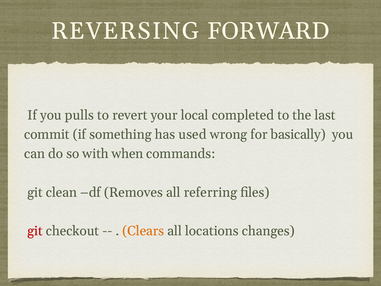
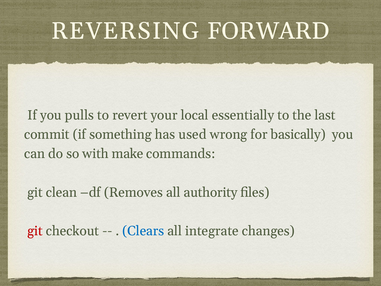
completed: completed -> essentially
when: when -> make
referring: referring -> authority
Clears colour: orange -> blue
locations: locations -> integrate
